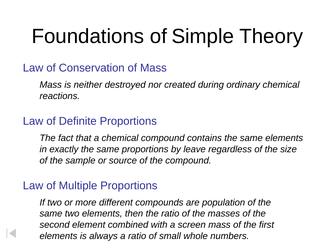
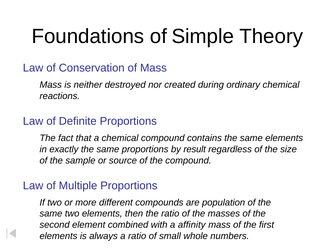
leave: leave -> result
screen: screen -> affinity
